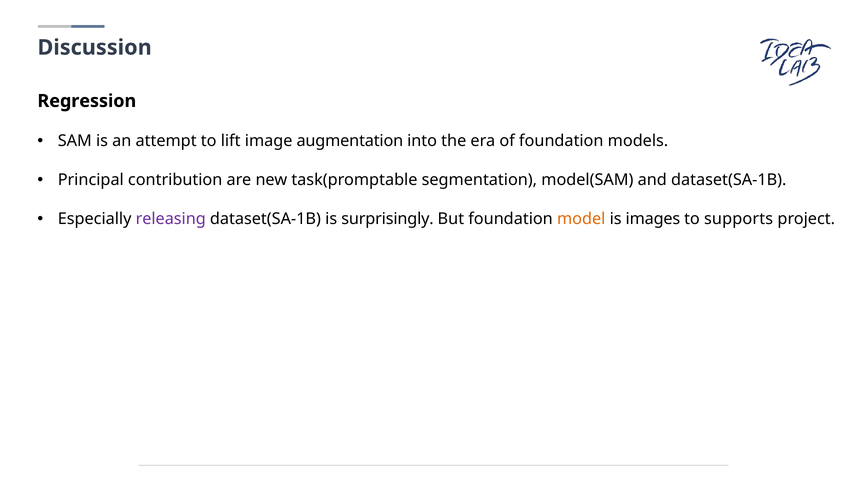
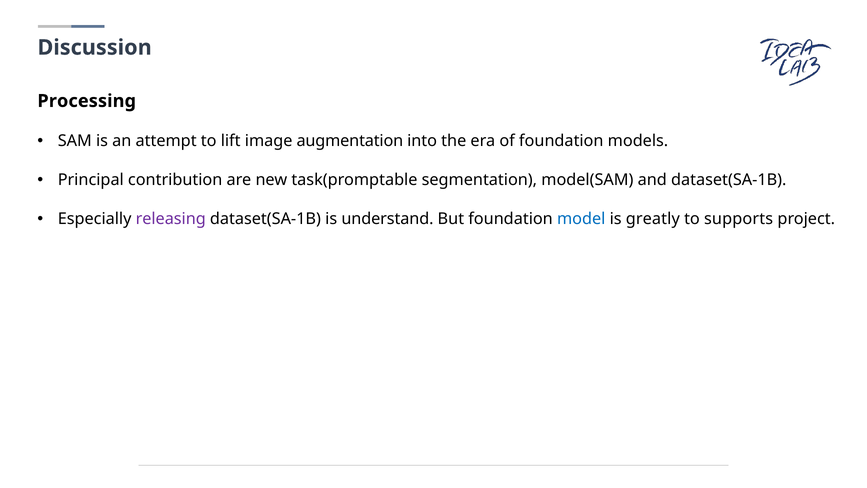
Regression: Regression -> Processing
surprisingly: surprisingly -> understand
model colour: orange -> blue
images: images -> greatly
